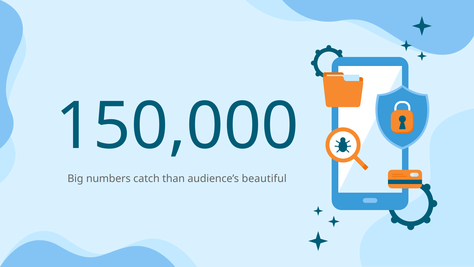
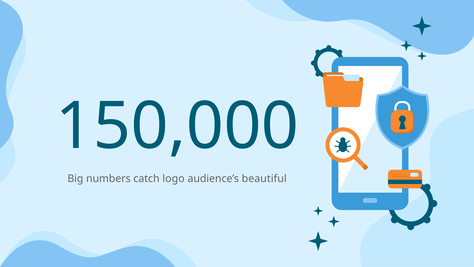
than: than -> logo
